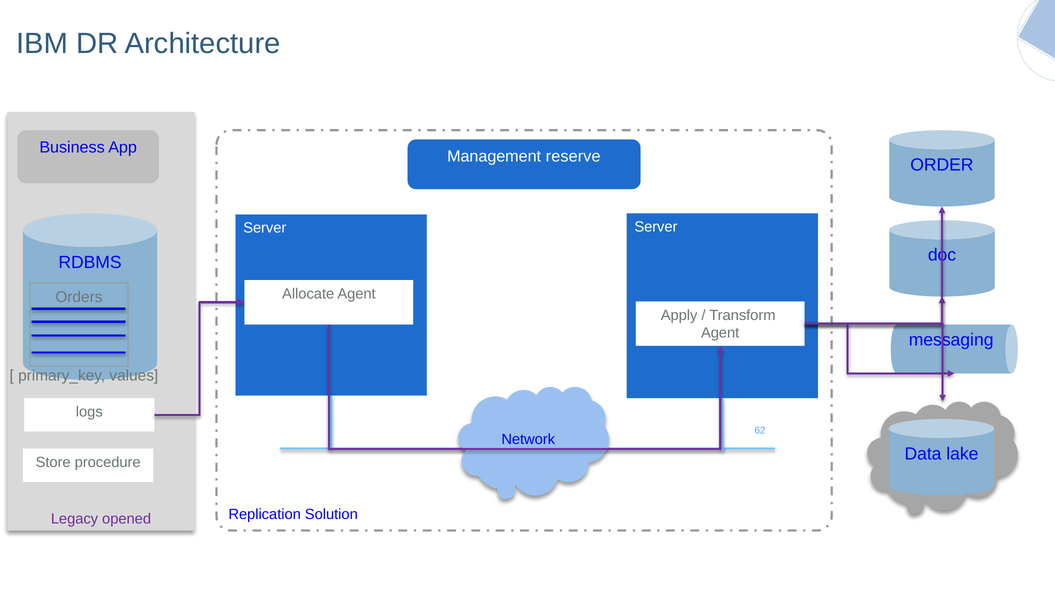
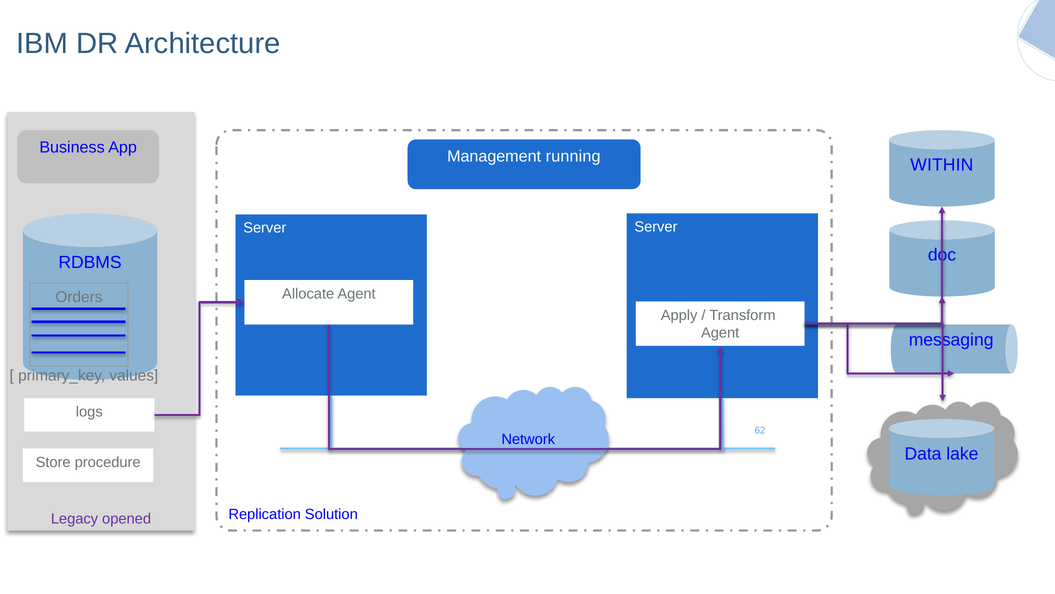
reserve: reserve -> running
ORDER: ORDER -> WITHIN
